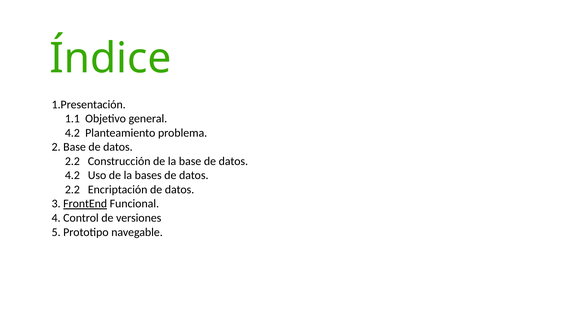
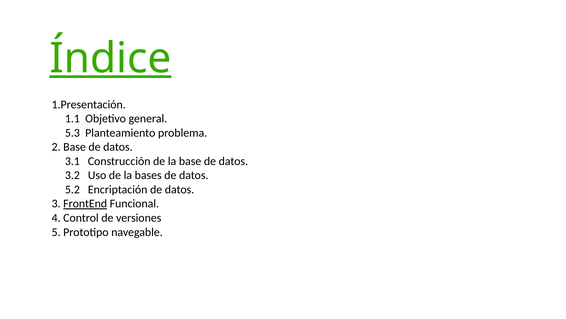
Índice underline: none -> present
4.2 at (72, 133): 4.2 -> 5.3
2.2 at (72, 161): 2.2 -> 3.1
4.2 at (72, 175): 4.2 -> 3.2
2.2 at (72, 189): 2.2 -> 5.2
